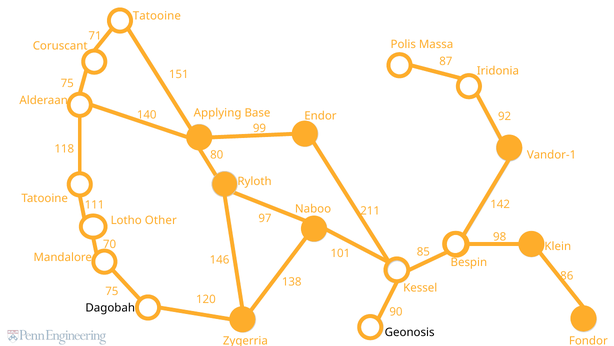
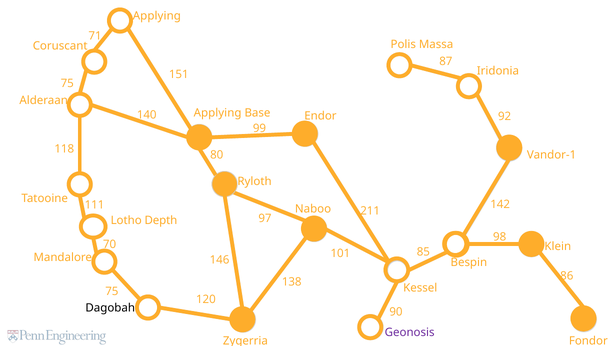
Tatooine at (157, 16): Tatooine -> Applying
Other: Other -> Depth
Geonosis colour: black -> purple
